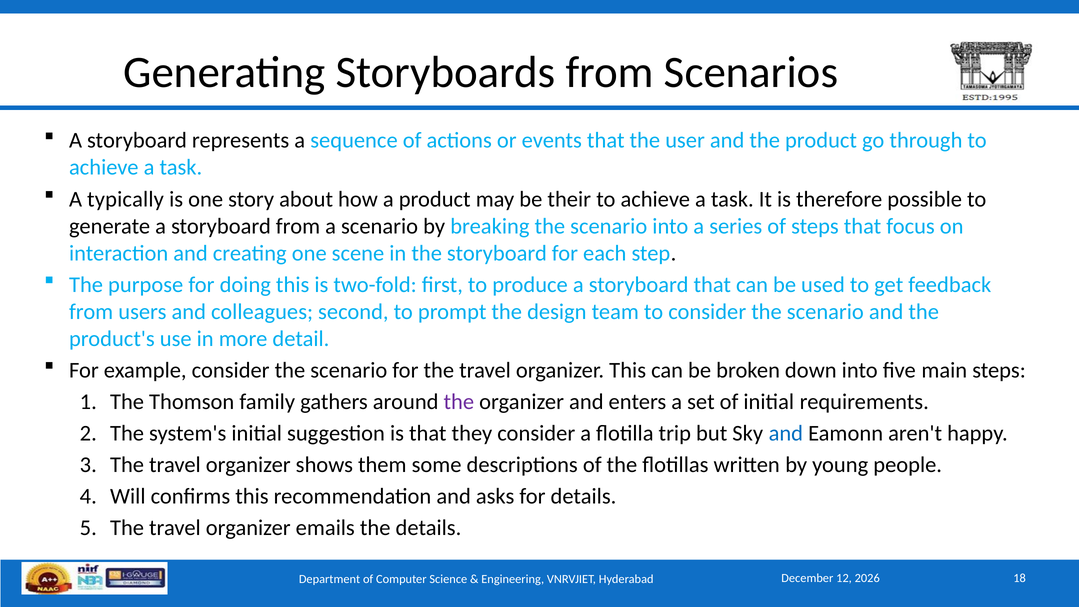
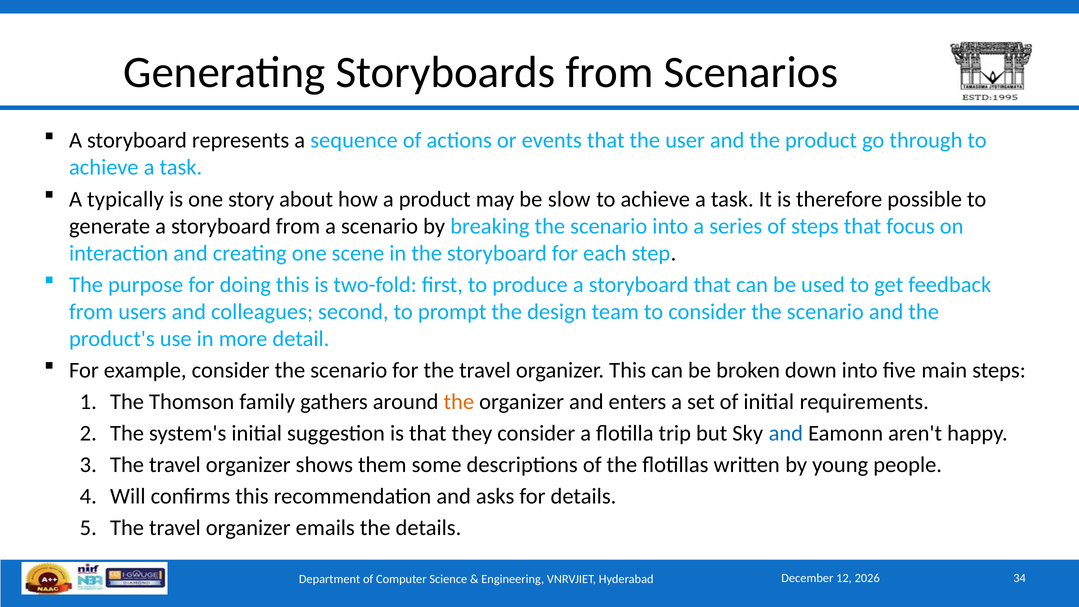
their: their -> slow
the at (459, 402) colour: purple -> orange
18: 18 -> 34
